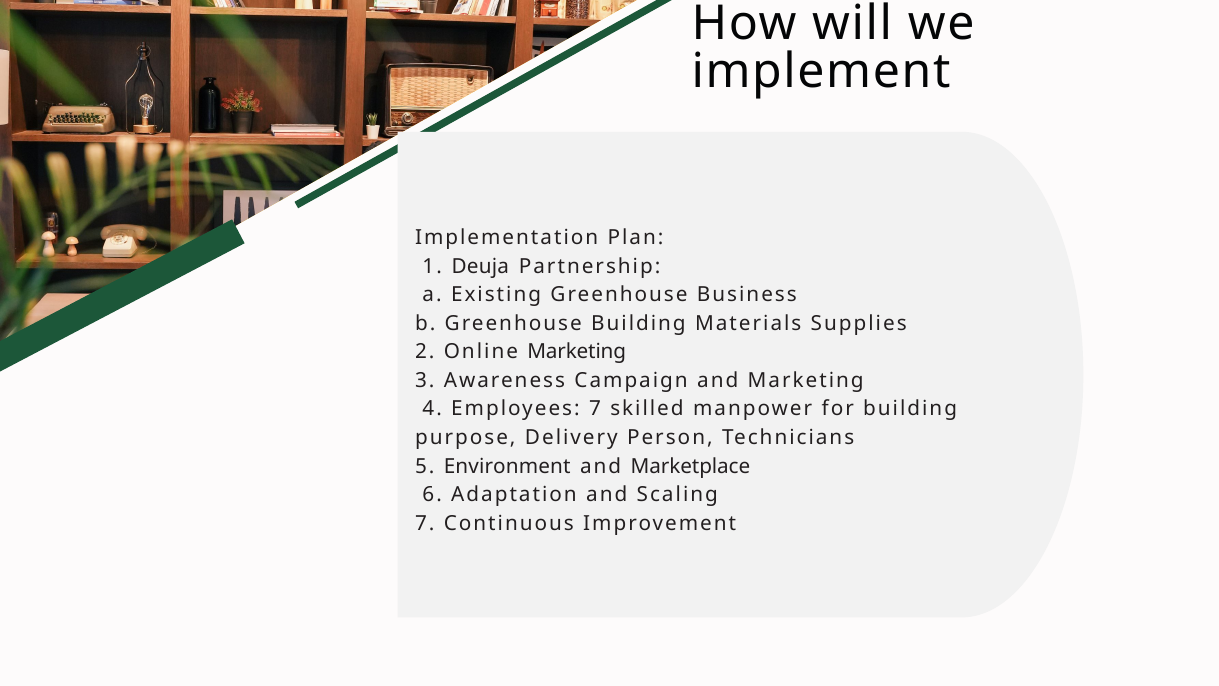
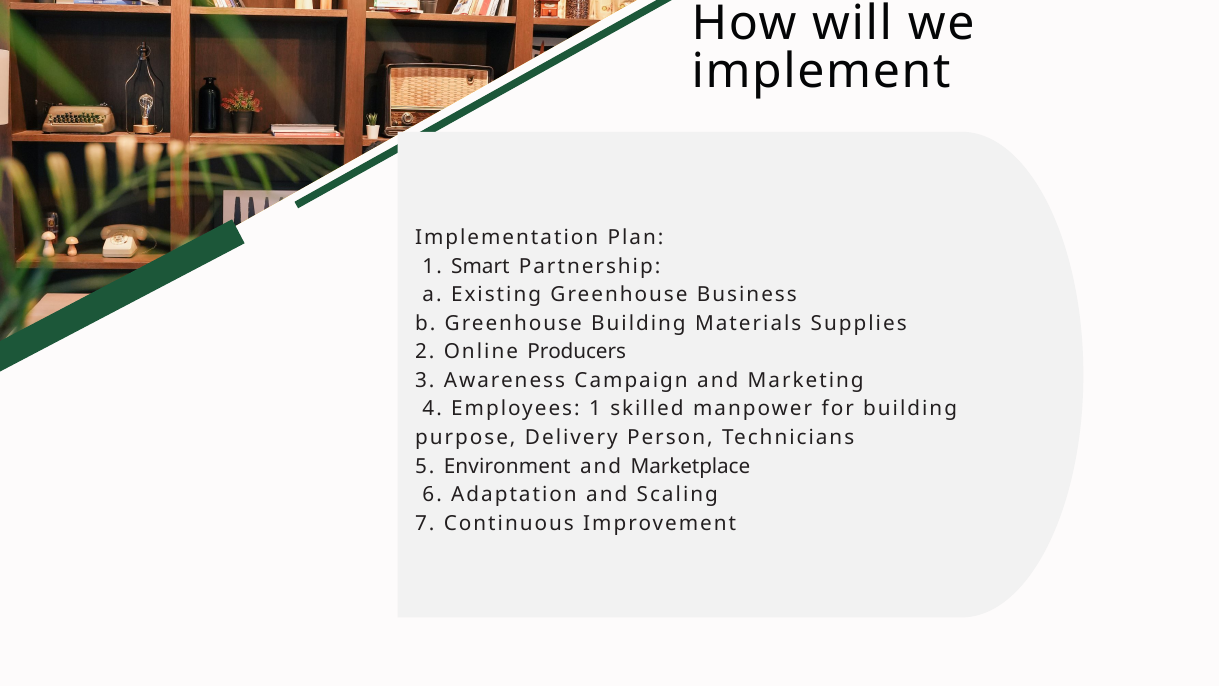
Deuja: Deuja -> Smart
Online Marketing: Marketing -> Producers
Employees 7: 7 -> 1
